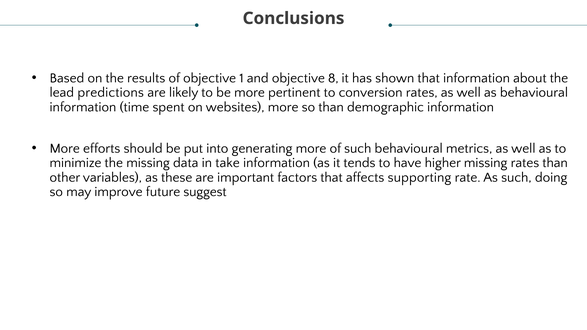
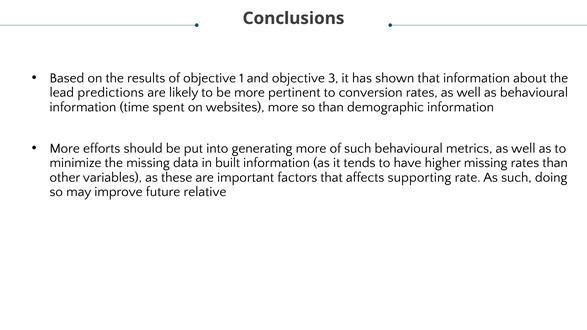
8: 8 -> 3
take: take -> built
suggest: suggest -> relative
